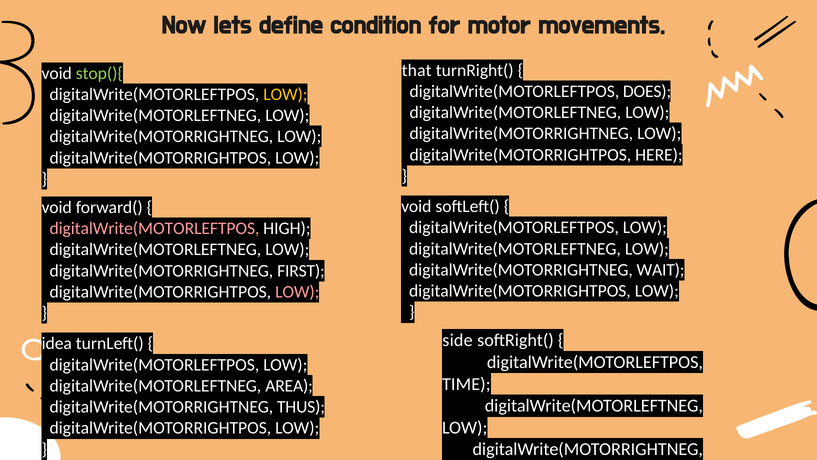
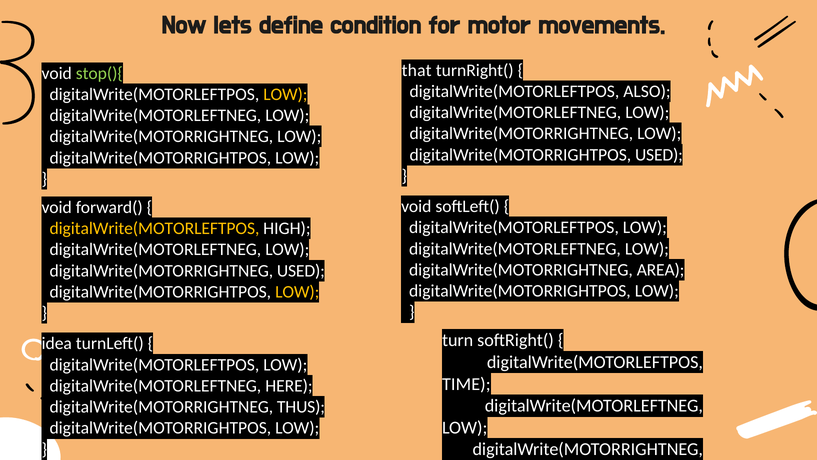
DOES: DOES -> ALSO
digitalWrite(MOTORRIGHTPOS HERE: HERE -> USED
digitalWrite(MOTORLEFTPOS at (154, 228) colour: pink -> yellow
WAIT: WAIT -> AREA
digitalWrite(MOTORRIGHTNEG FIRST: FIRST -> USED
LOW at (297, 292) colour: pink -> yellow
side: side -> turn
AREA: AREA -> HERE
